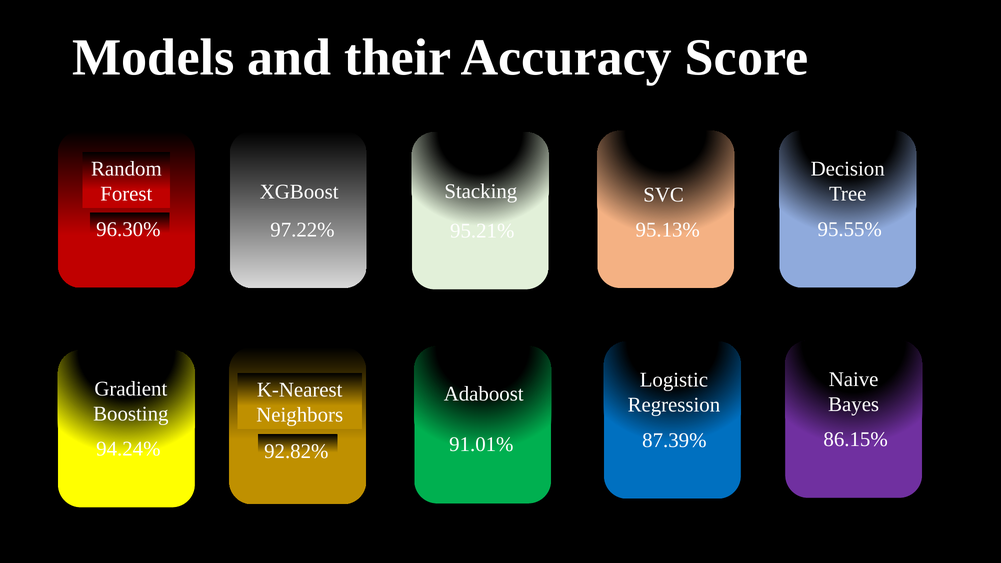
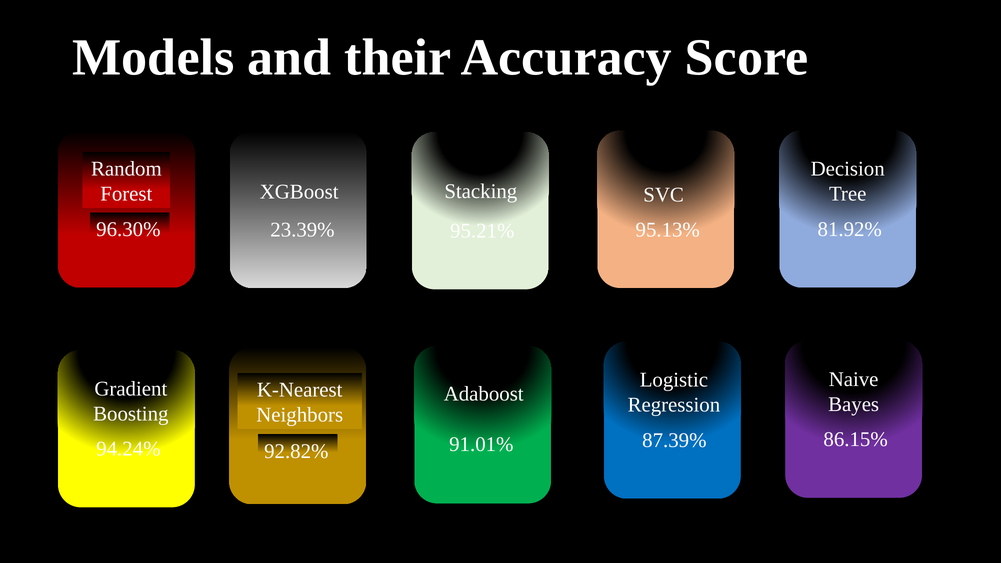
95.55%: 95.55% -> 81.92%
97.22%: 97.22% -> 23.39%
